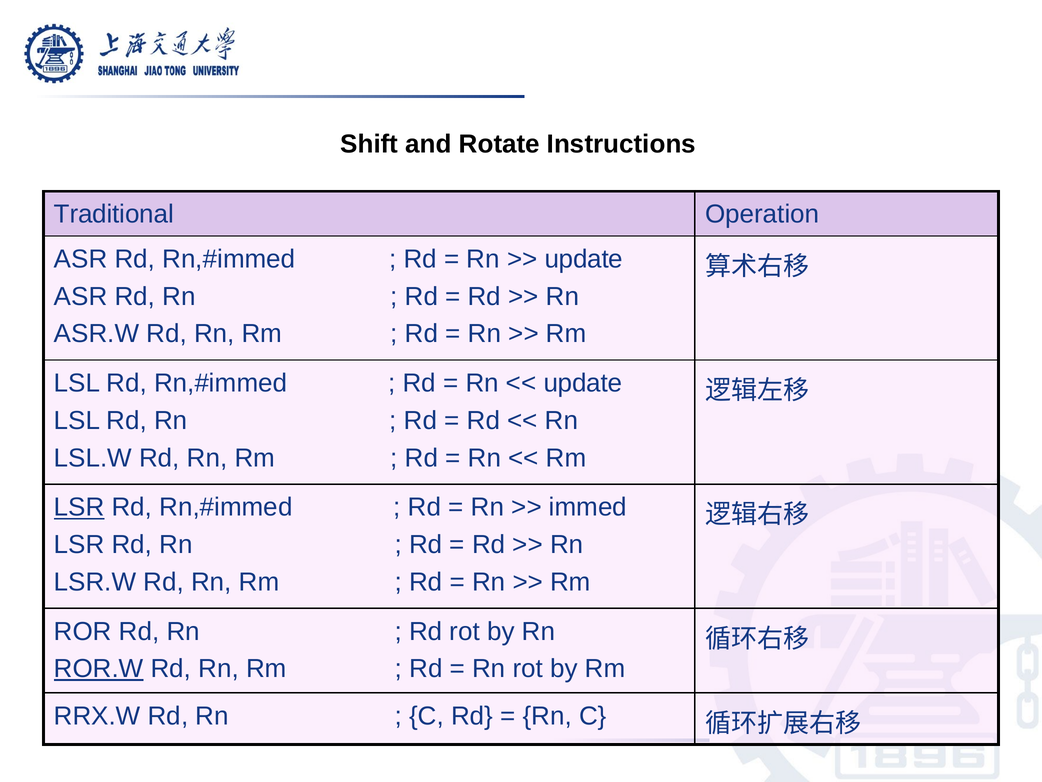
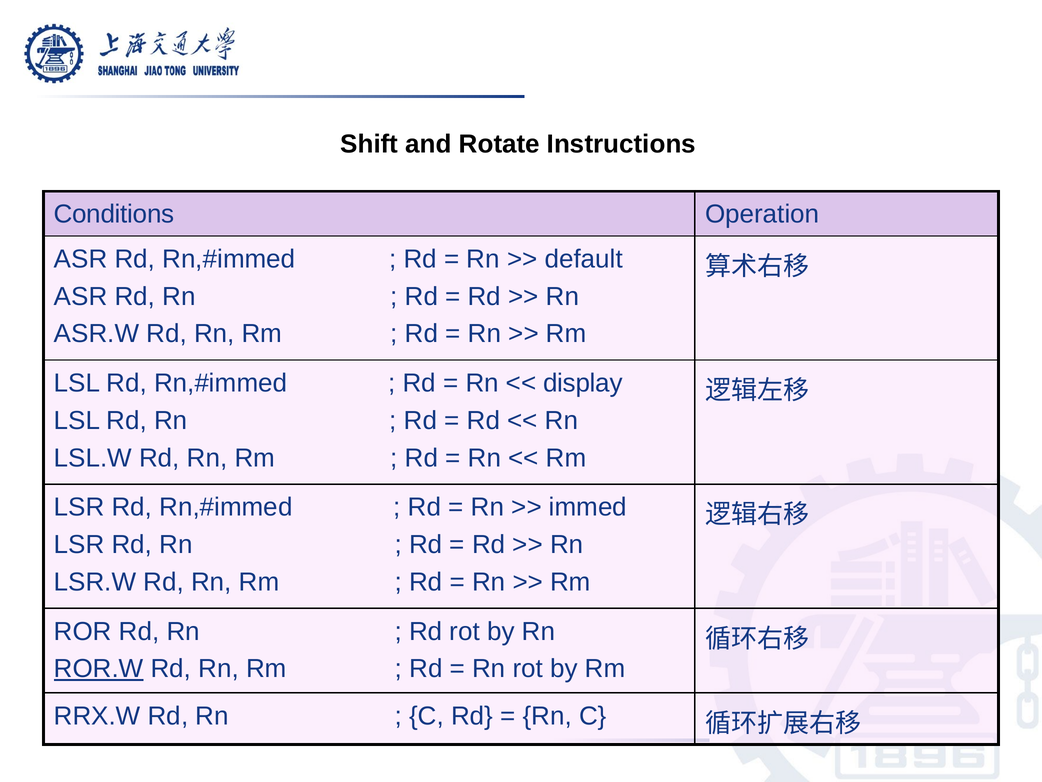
Traditional: Traditional -> Conditions
update at (584, 259): update -> default
update at (583, 383): update -> display
LSR at (79, 507) underline: present -> none
